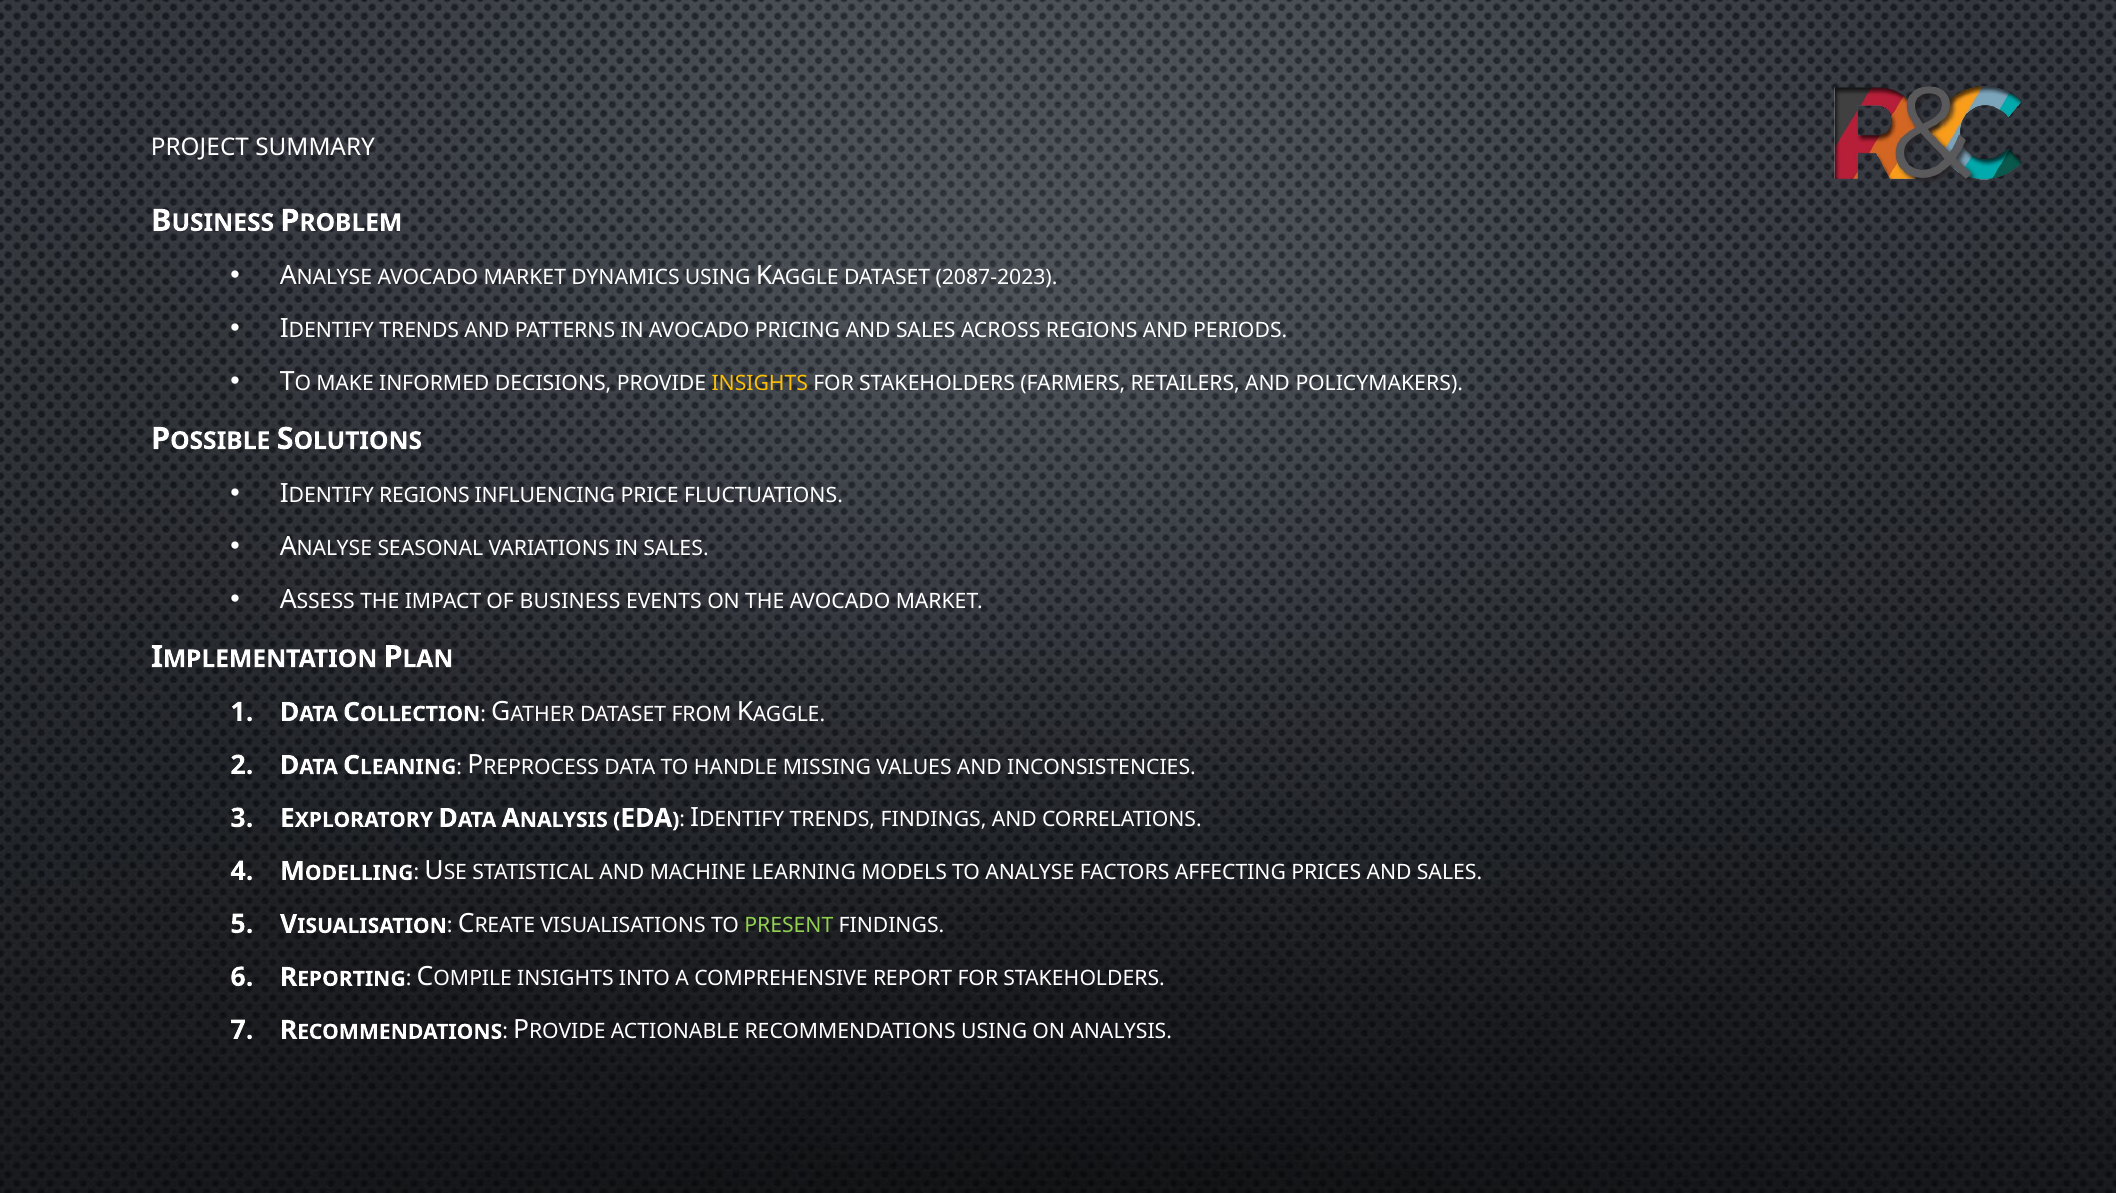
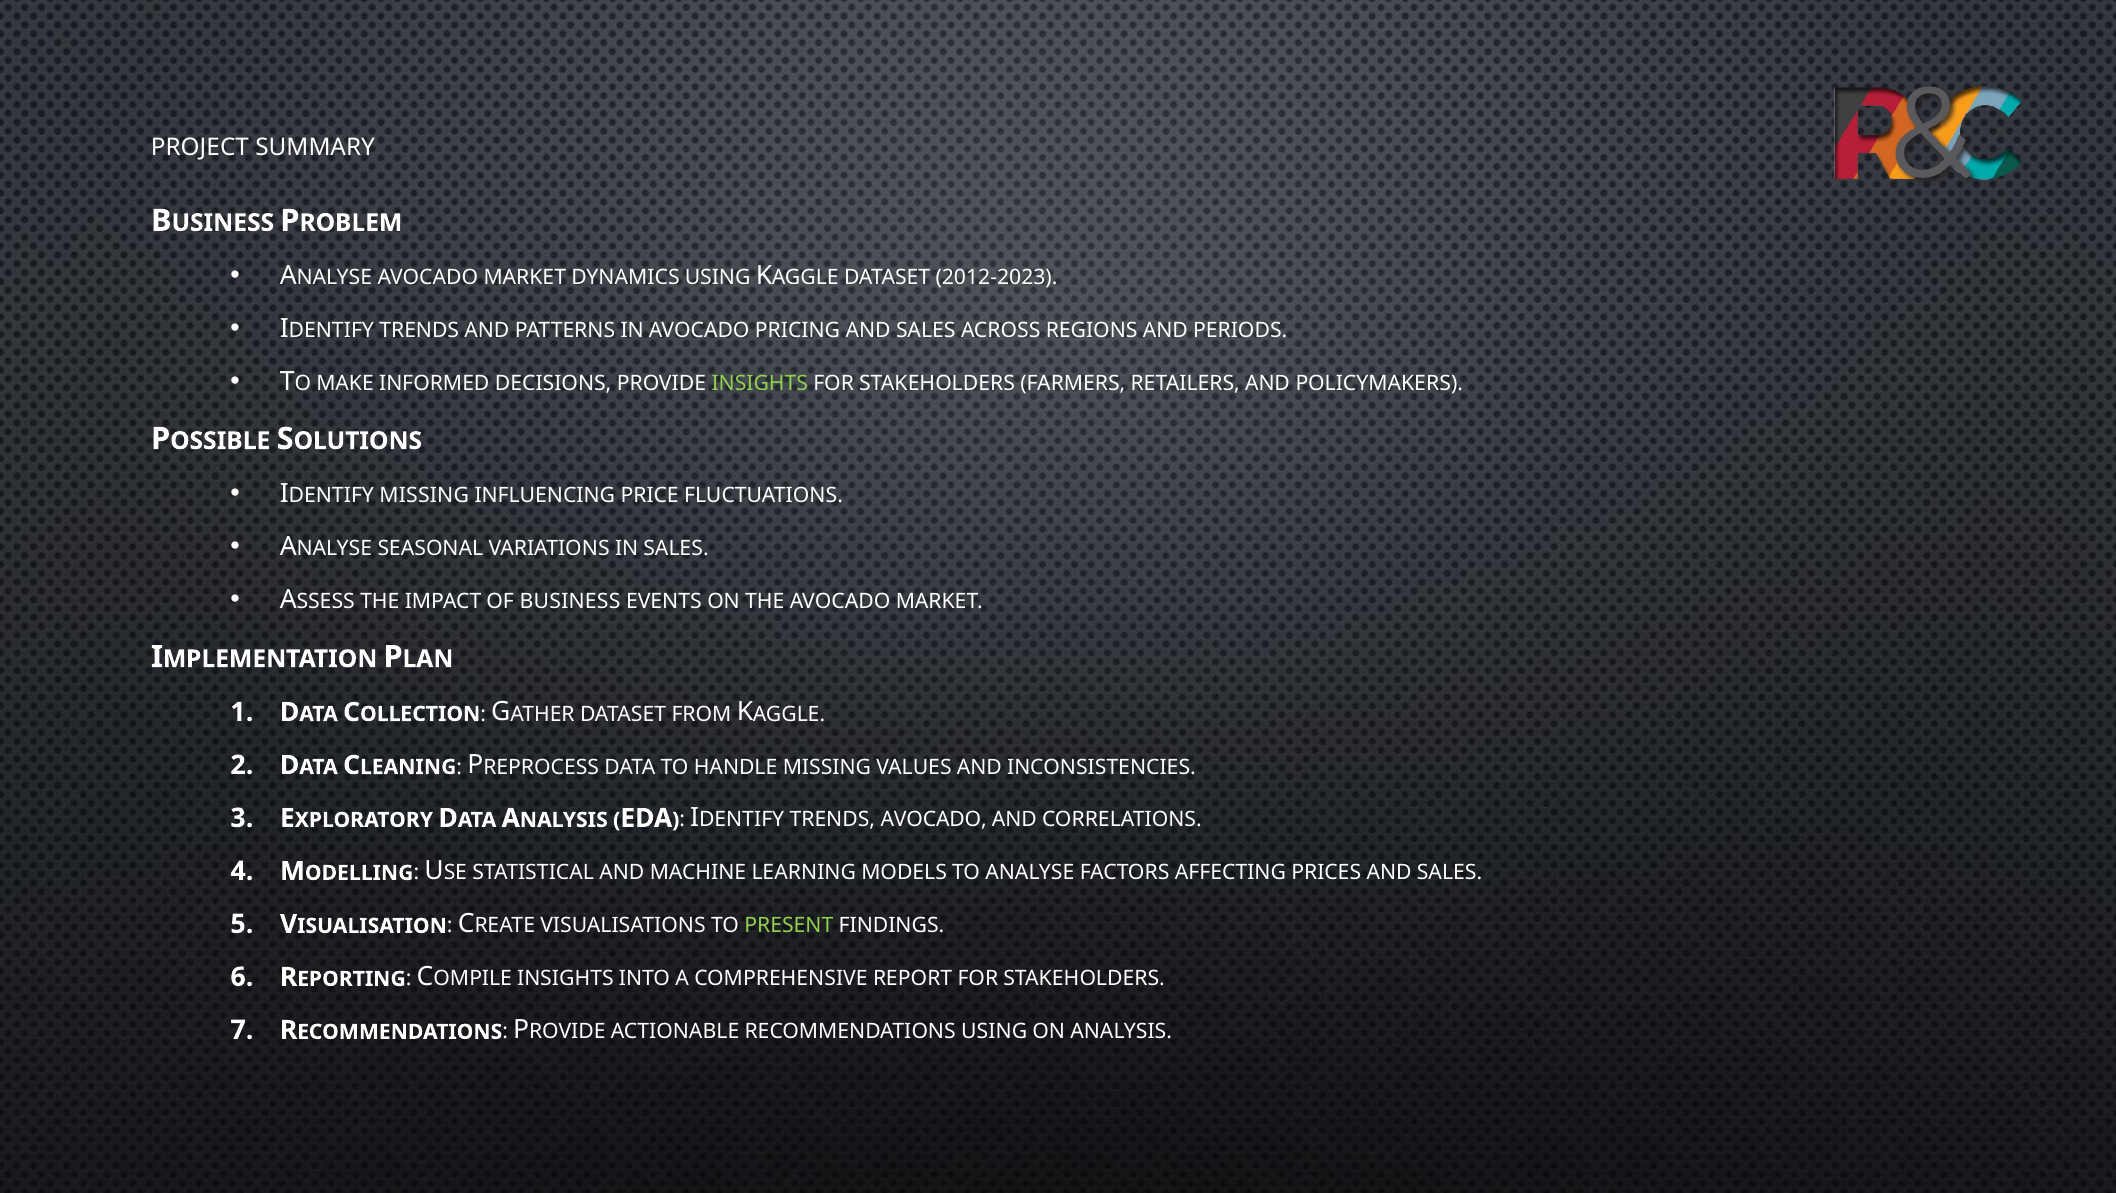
2087-2023: 2087-2023 -> 2012-2023
INSIGHTS at (760, 384) colour: yellow -> light green
IDENTIFY REGIONS: REGIONS -> MISSING
TRENDS FINDINGS: FINDINGS -> AVOCADO
